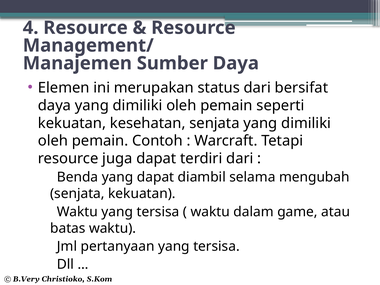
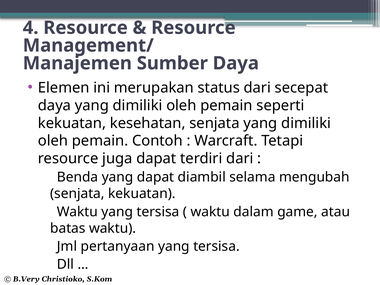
bersifat: bersifat -> secepat
